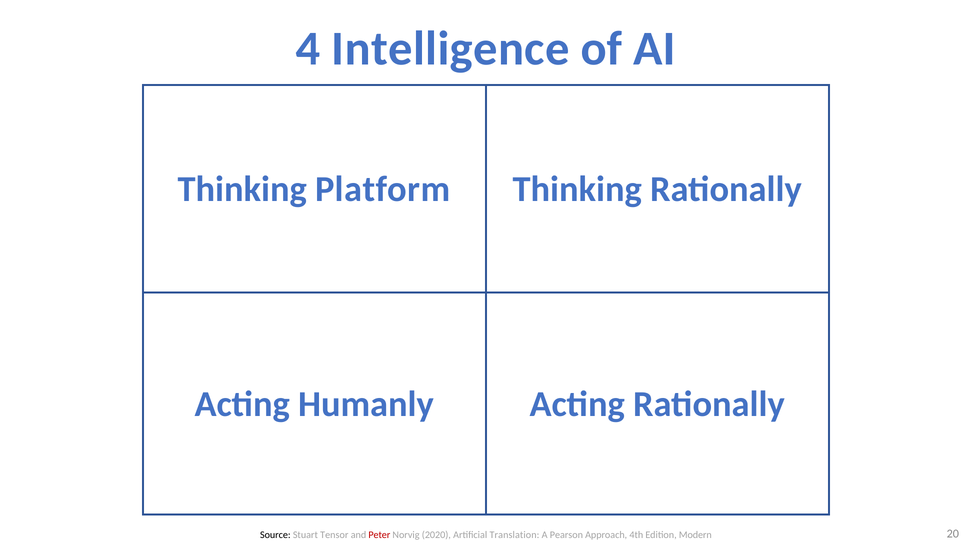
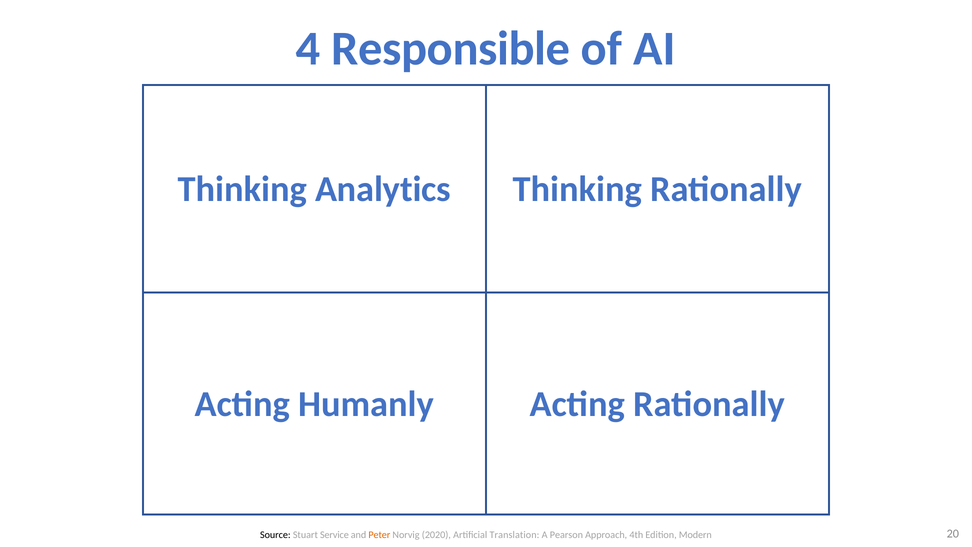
Intelligence: Intelligence -> Responsible
Platform: Platform -> Analytics
Tensor: Tensor -> Service
Peter colour: red -> orange
